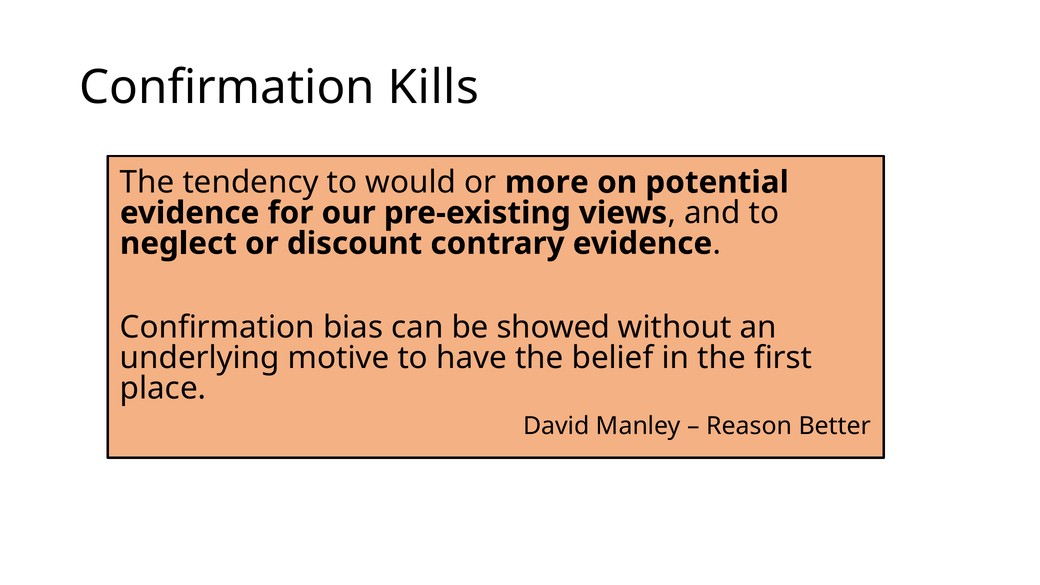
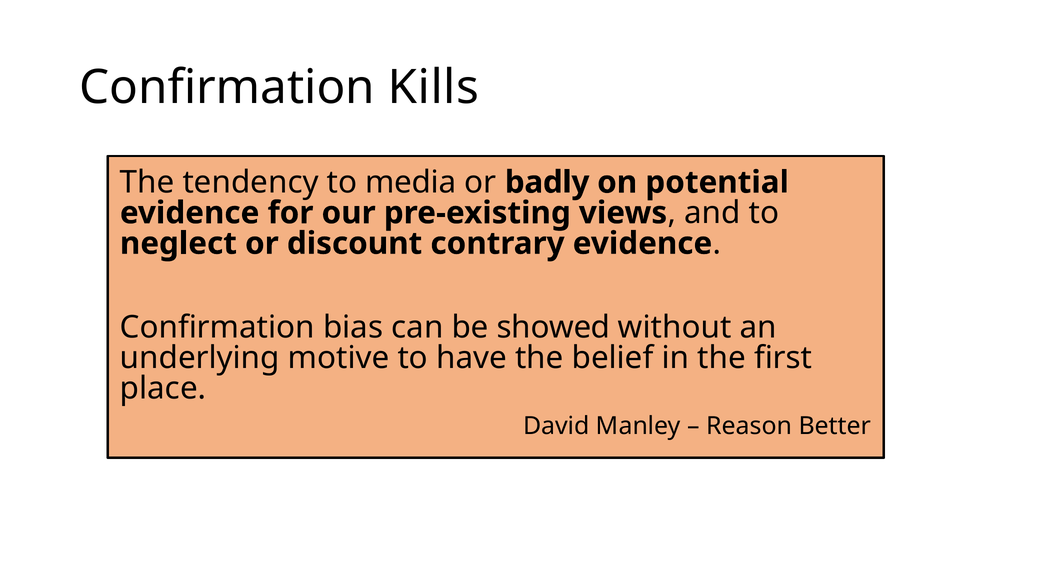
would: would -> media
more: more -> badly
